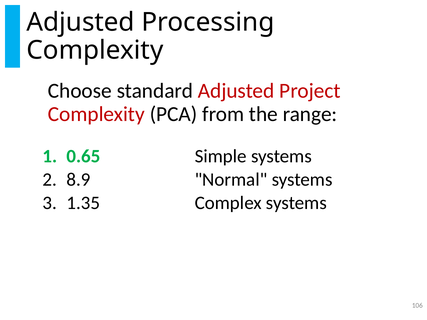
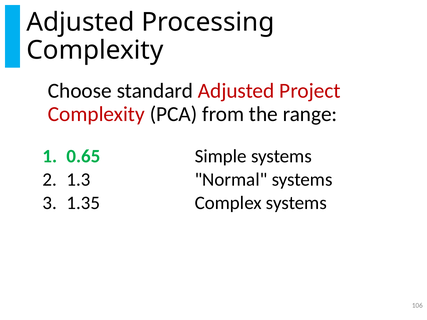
8.9: 8.9 -> 1.3
